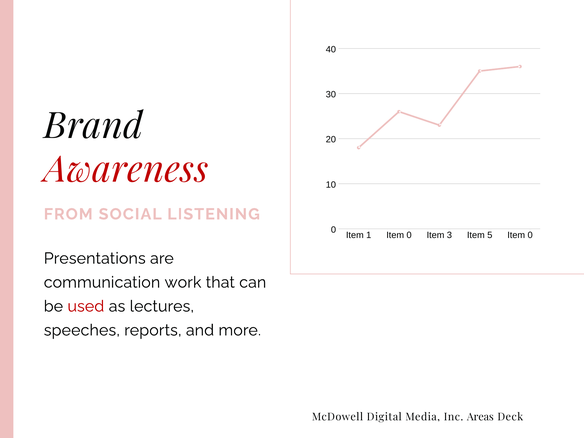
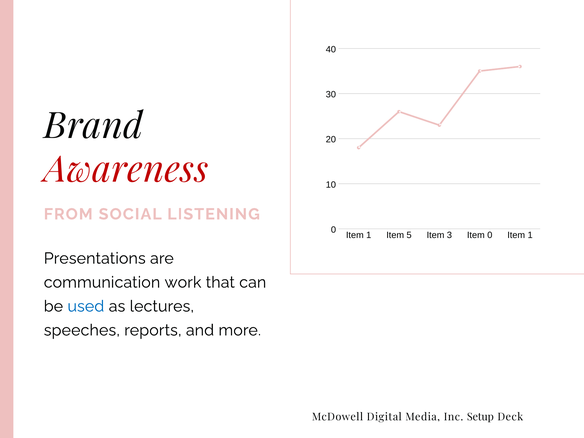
1 Item 0: 0 -> 5
Item 5: 5 -> 0
0 at (530, 235): 0 -> 1
used colour: red -> blue
Areas: Areas -> Setup
